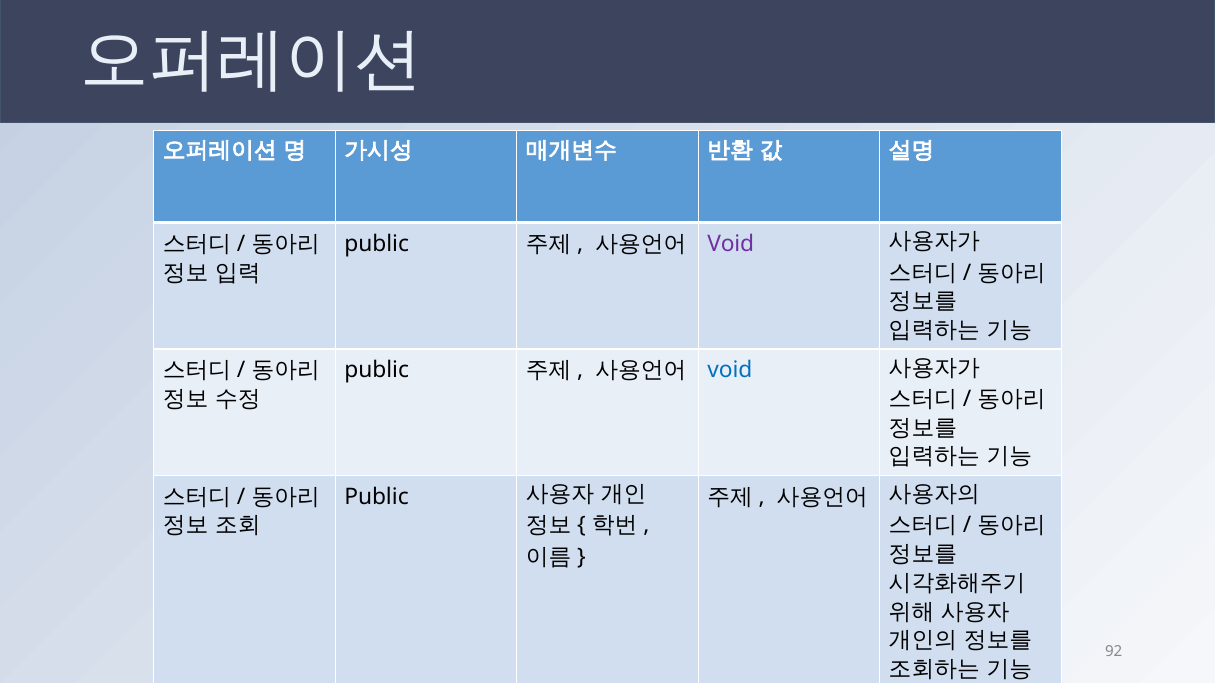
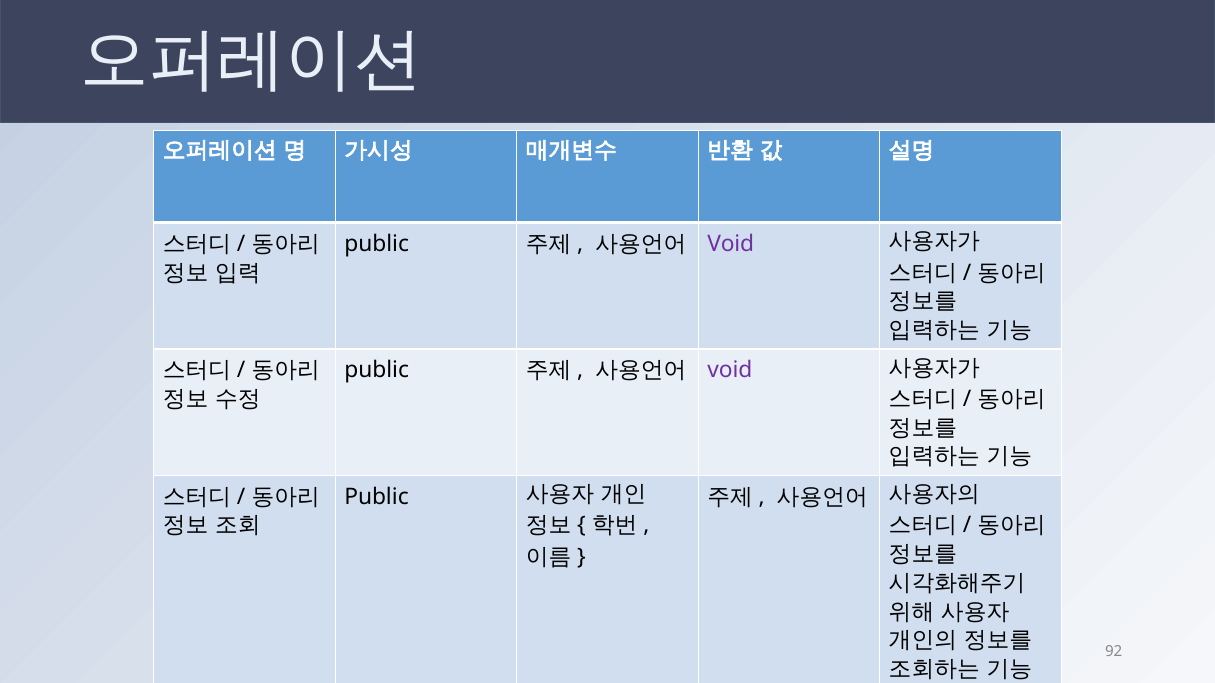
void at (730, 371) colour: blue -> purple
